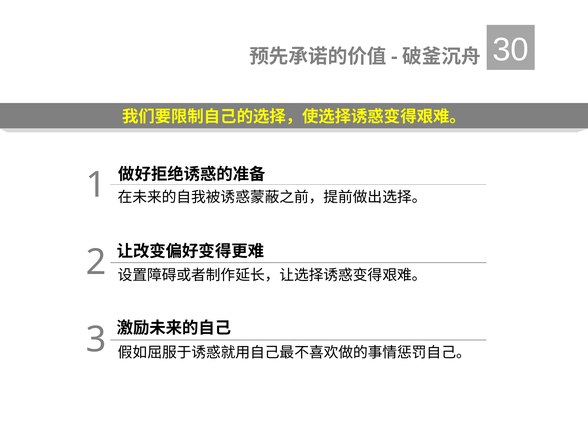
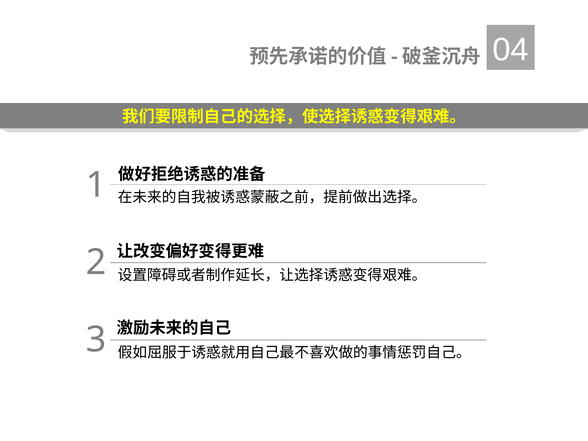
30: 30 -> 04
